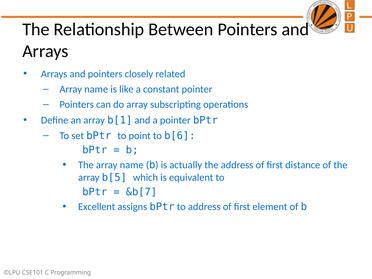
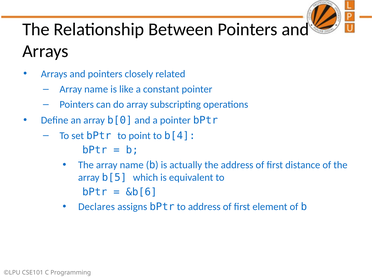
b[1: b[1 -> b[0
b[6: b[6 -> b[4
&b[7: &b[7 -> &b[6
Excellent: Excellent -> Declares
